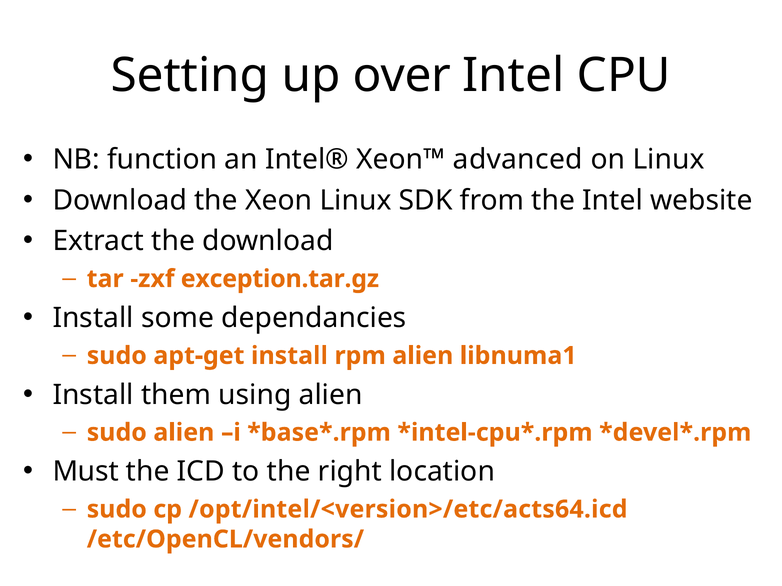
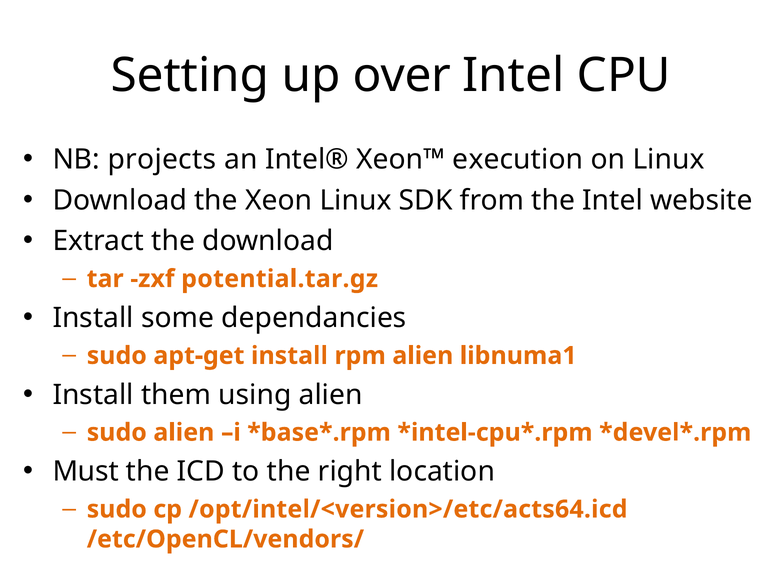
function: function -> projects
advanced: advanced -> execution
exception.tar.gz: exception.tar.gz -> potential.tar.gz
